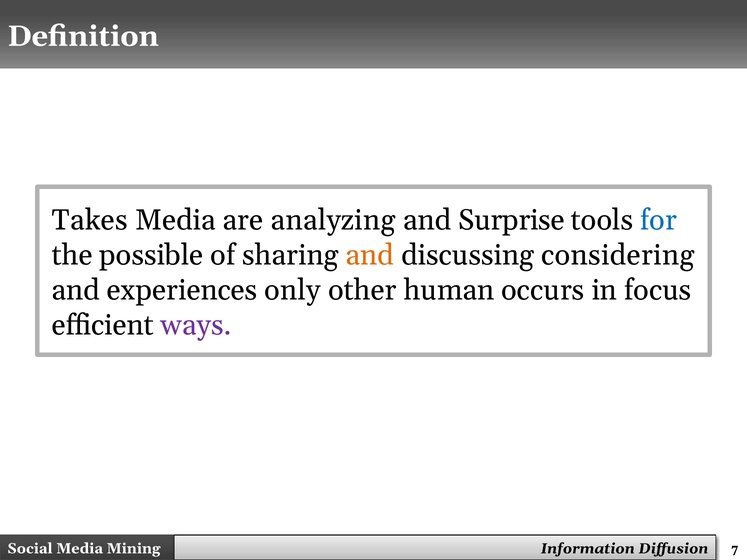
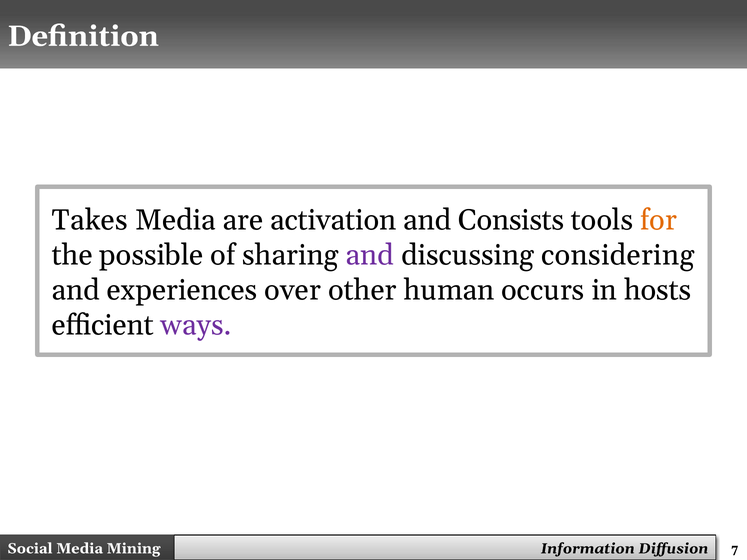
analyzing: analyzing -> activation
Surprise: Surprise -> Consists
for colour: blue -> orange
and at (370, 255) colour: orange -> purple
only: only -> over
focus: focus -> hosts
